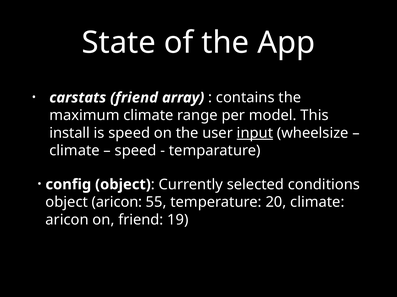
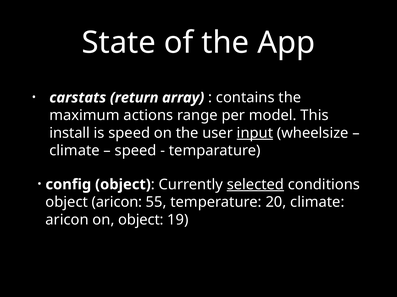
carstats friend: friend -> return
maximum climate: climate -> actions
selected underline: none -> present
on friend: friend -> object
